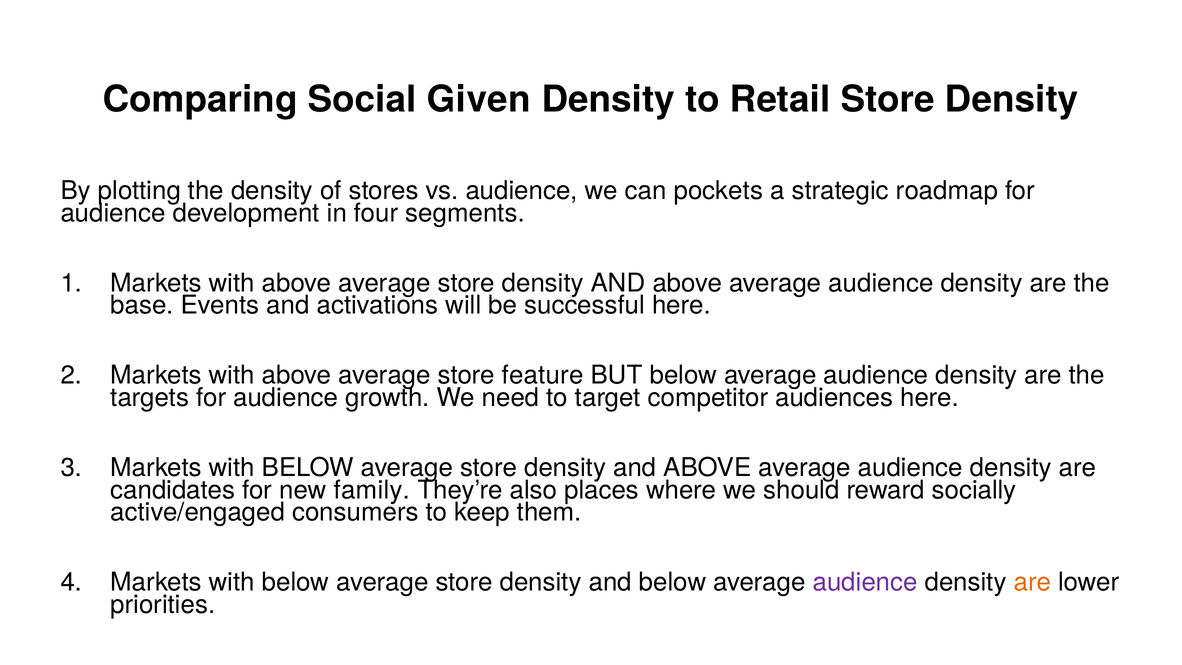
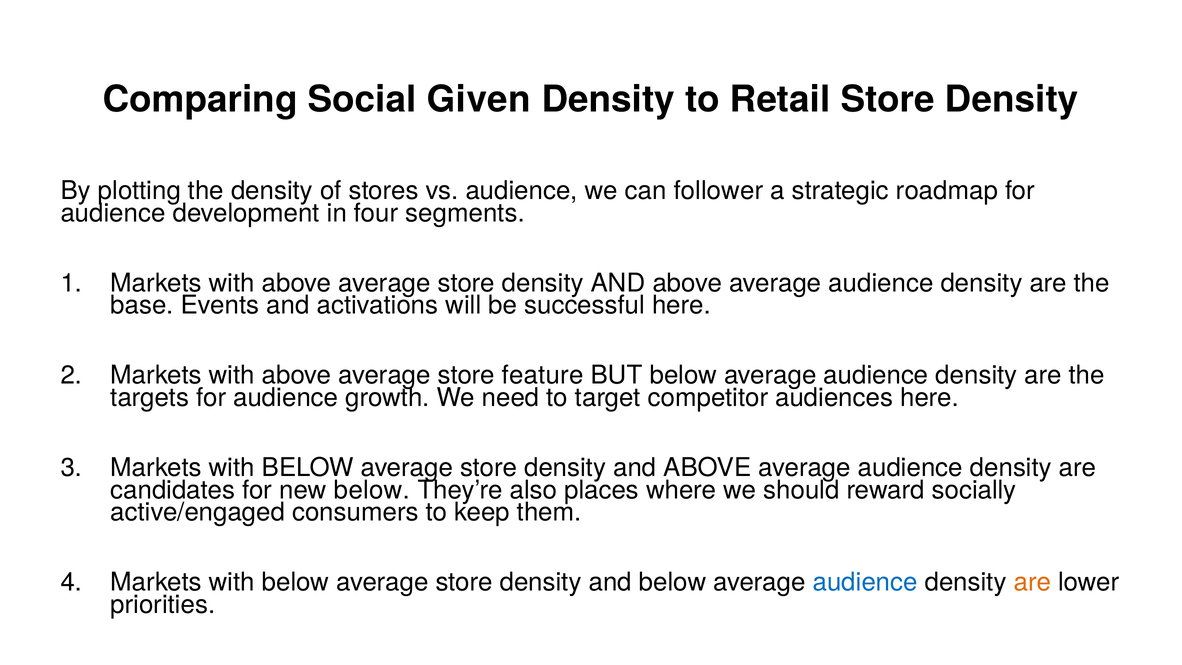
pockets: pockets -> follower
new family: family -> below
audience at (865, 582) colour: purple -> blue
